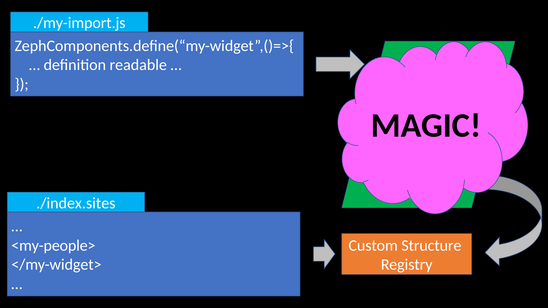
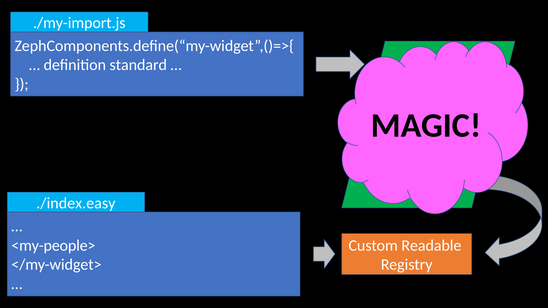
readable: readable -> standard
./index.sites: ./index.sites -> ./index.easy
Structure: Structure -> Readable
